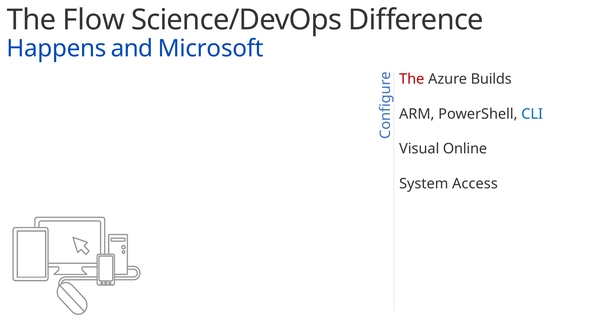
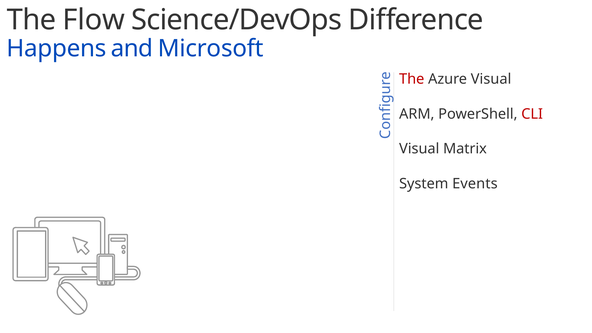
Azure Builds: Builds -> Visual
CLI colour: blue -> red
Online: Online -> Matrix
Access: Access -> Events
